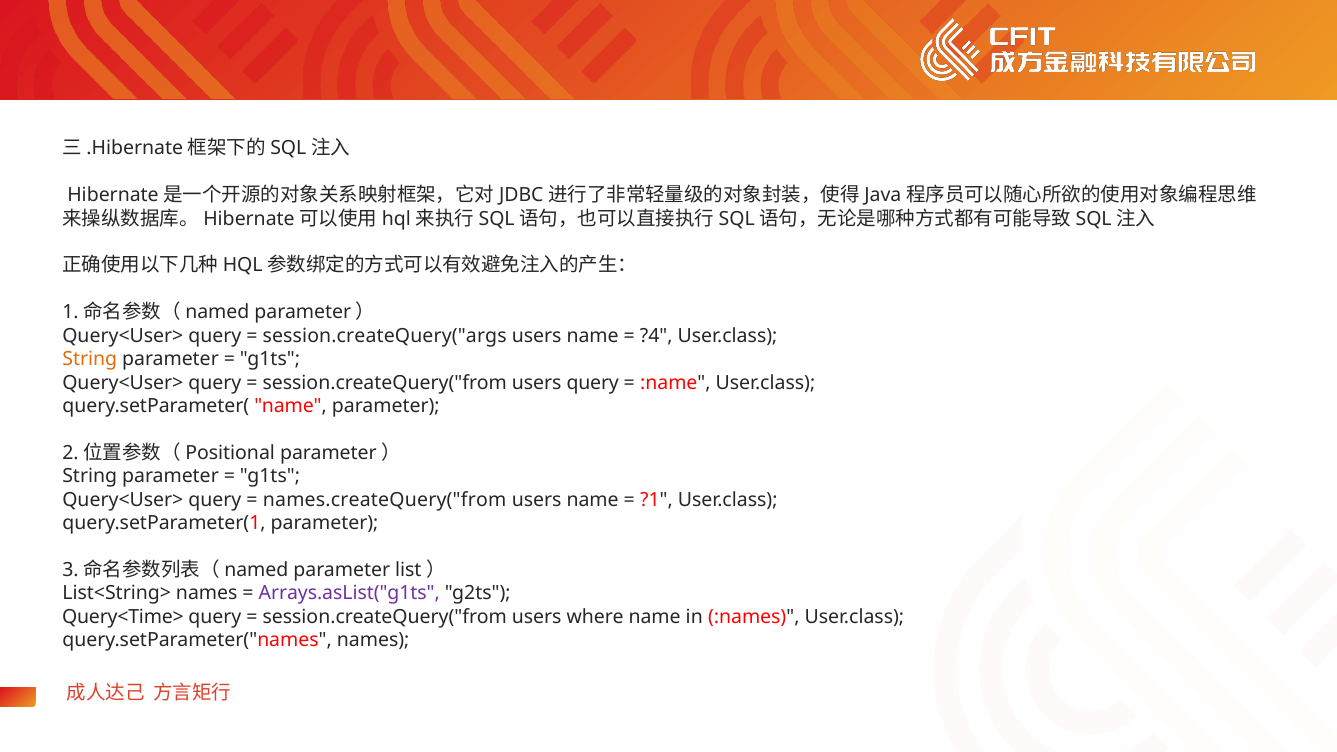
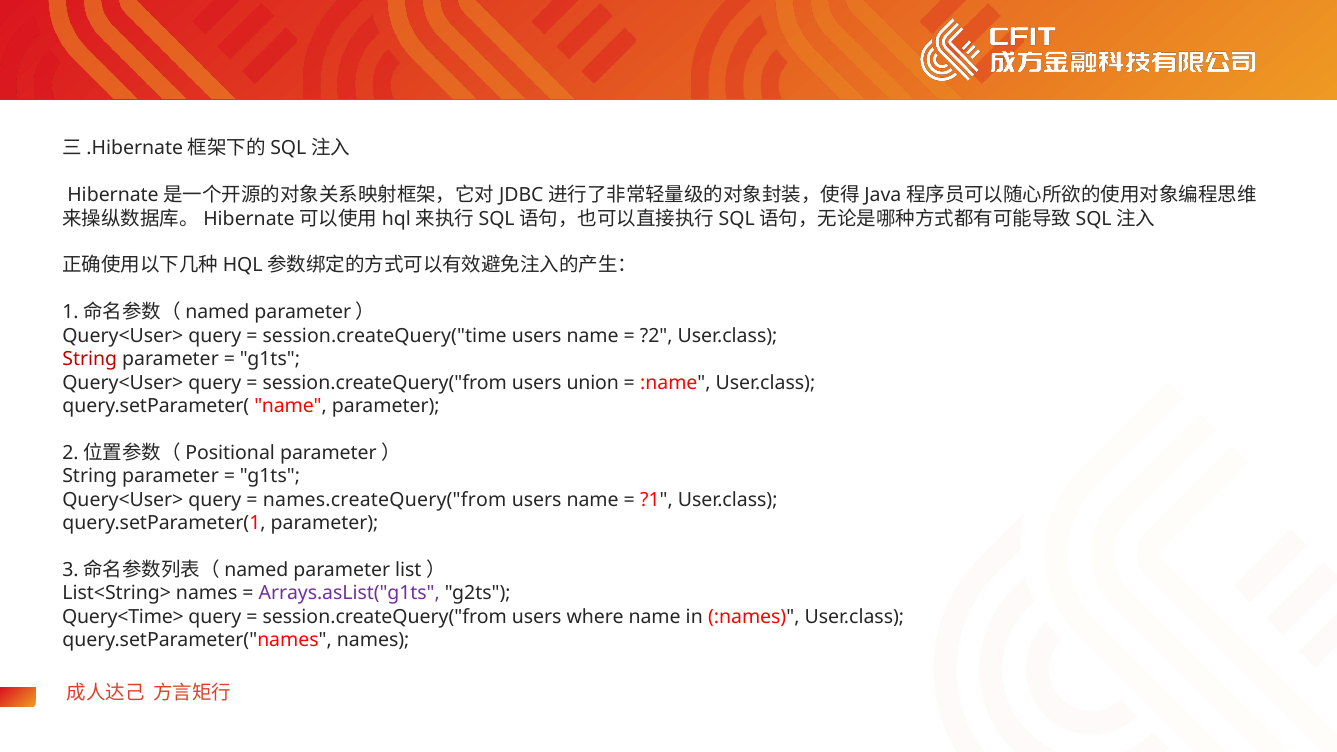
session.createQuery("args: session.createQuery("args -> session.createQuery("time
?4: ?4 -> ?2
String at (90, 359) colour: orange -> red
users query: query -> union
